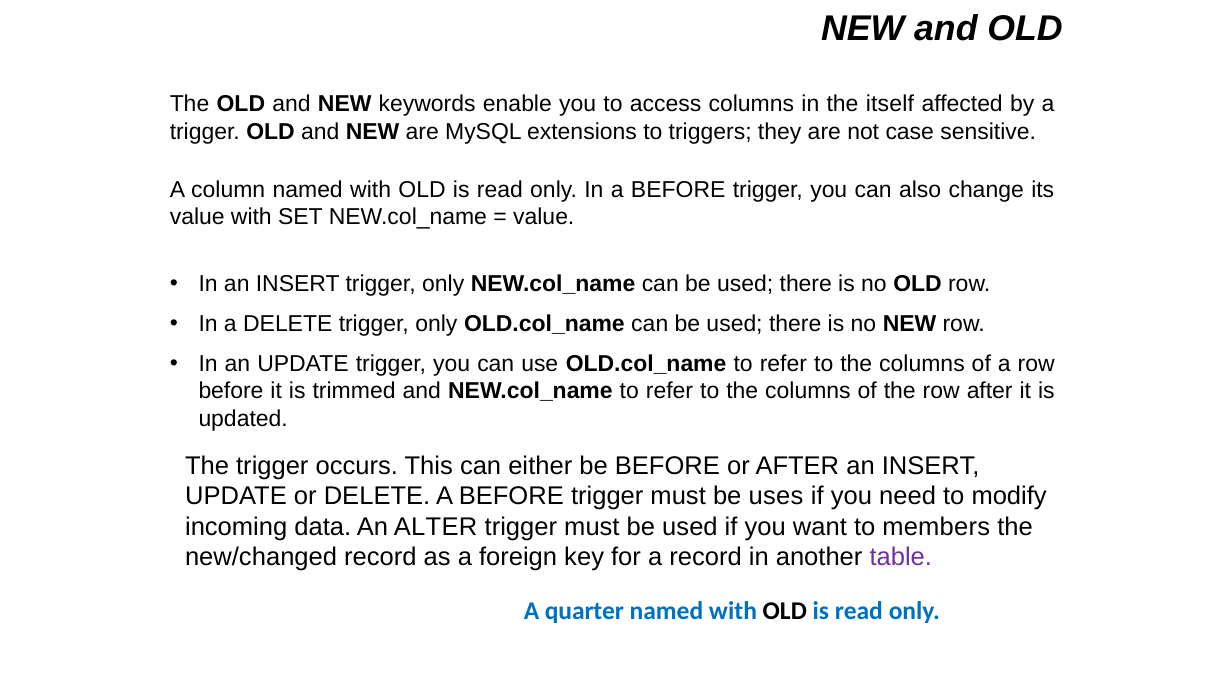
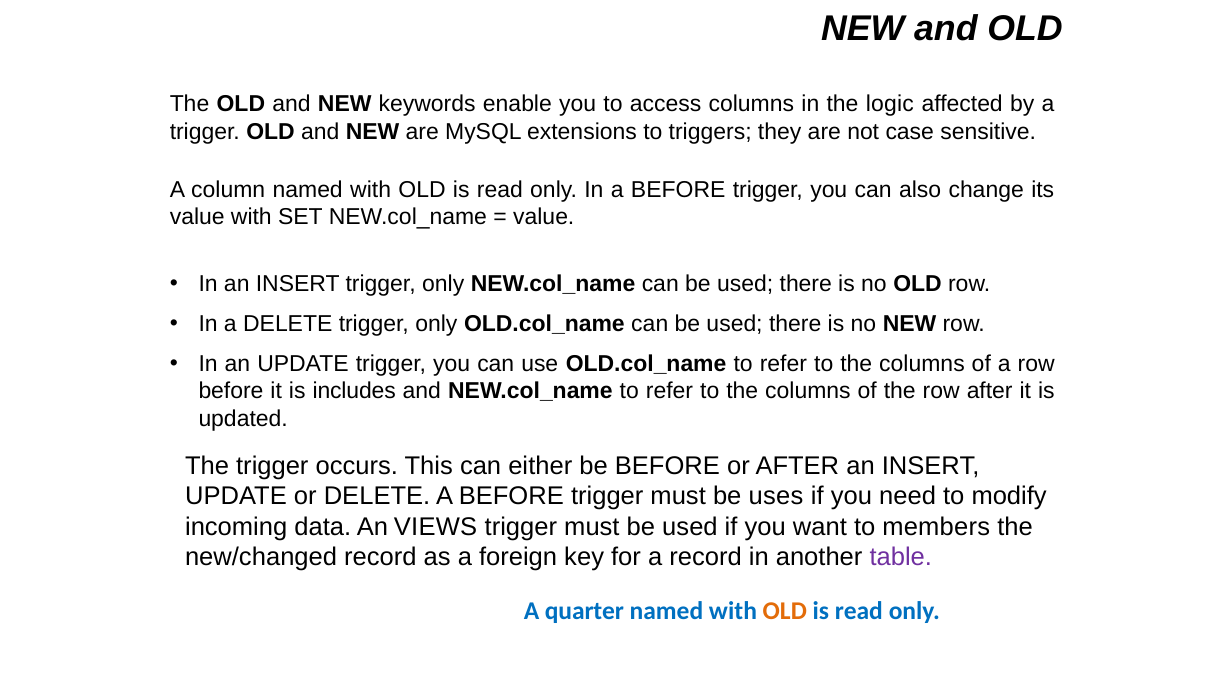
itself: itself -> logic
trimmed: trimmed -> includes
ALTER: ALTER -> VIEWS
OLD at (785, 611) colour: black -> orange
